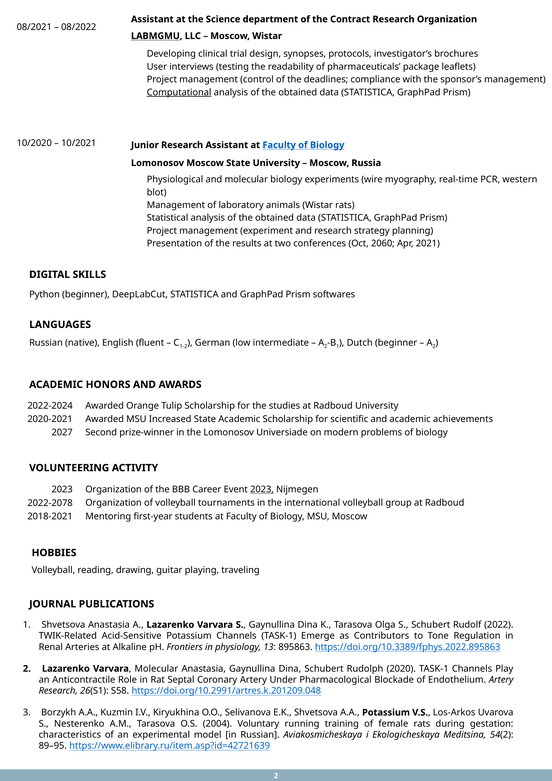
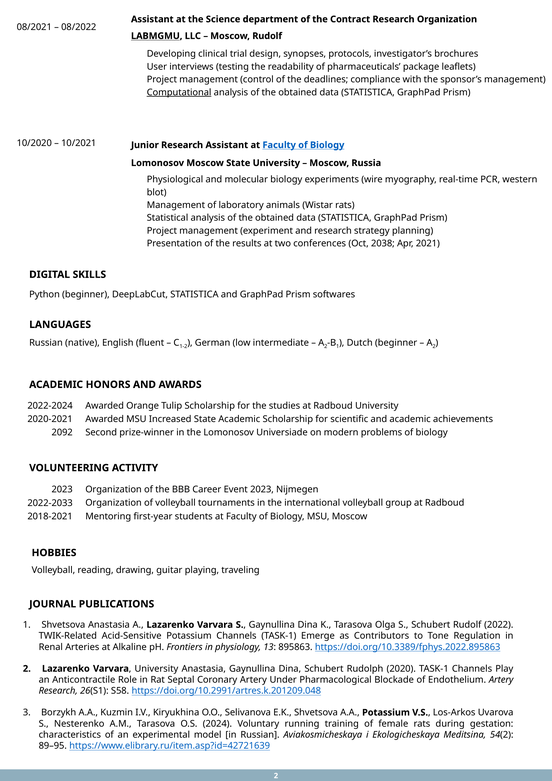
Moscow Wistar: Wistar -> Rudolf
2060: 2060 -> 2038
2027: 2027 -> 2092
2023 at (262, 489) underline: present -> none
2022-2078: 2022-2078 -> 2022-2033
Varvara Molecular: Molecular -> University
2004: 2004 -> 2024
